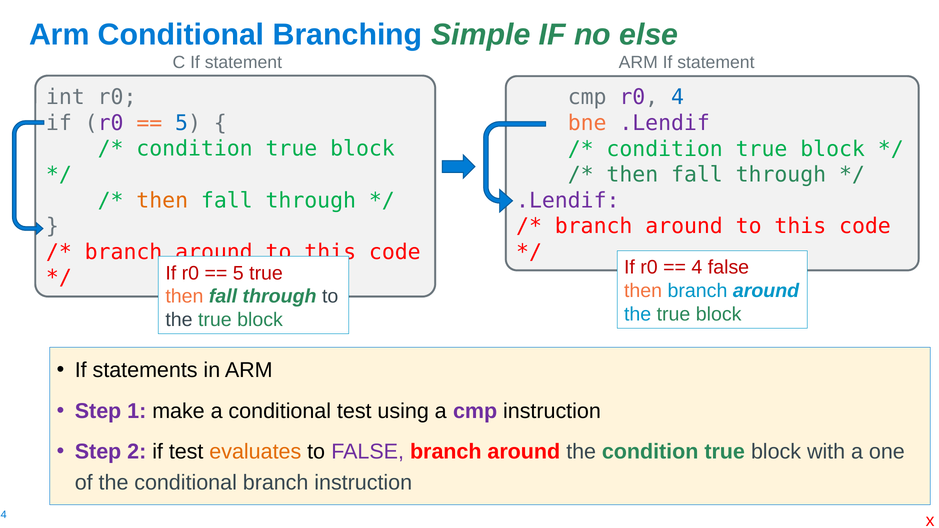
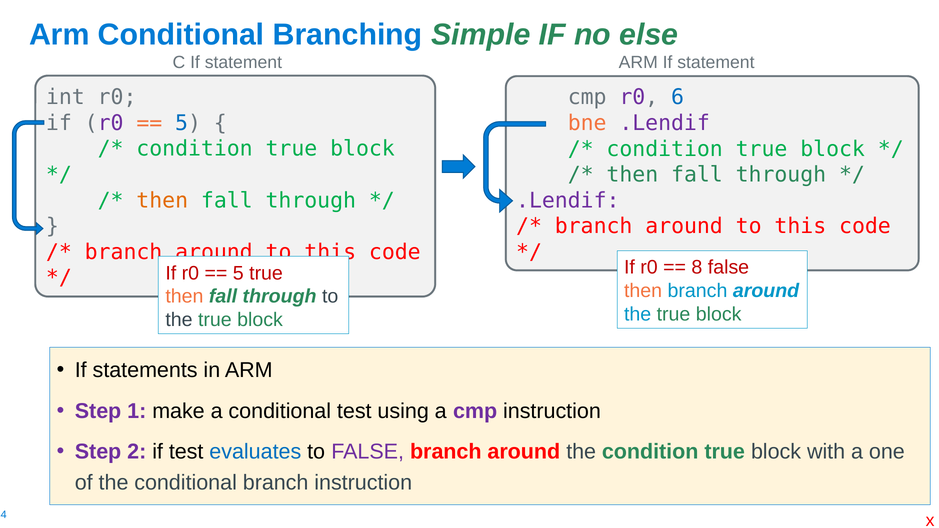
r0 4: 4 -> 6
4 at (697, 268): 4 -> 8
evaluates colour: orange -> blue
